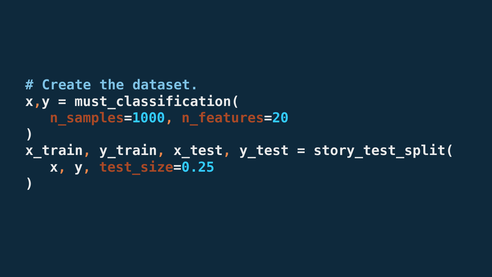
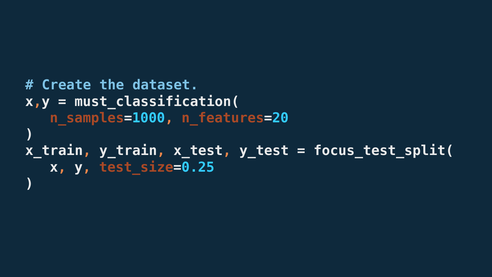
story_test_split(: story_test_split( -> focus_test_split(
